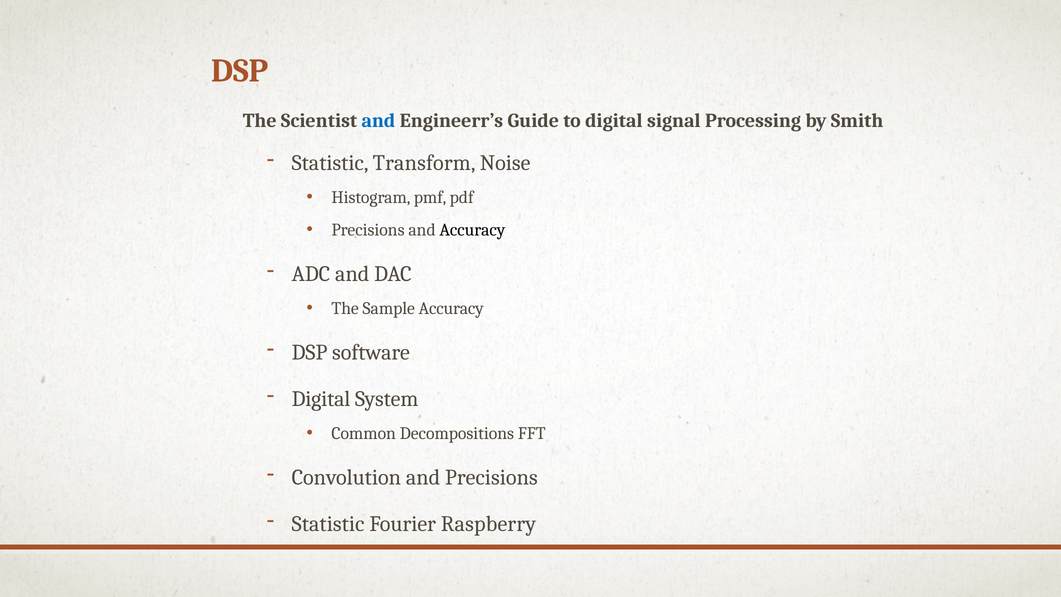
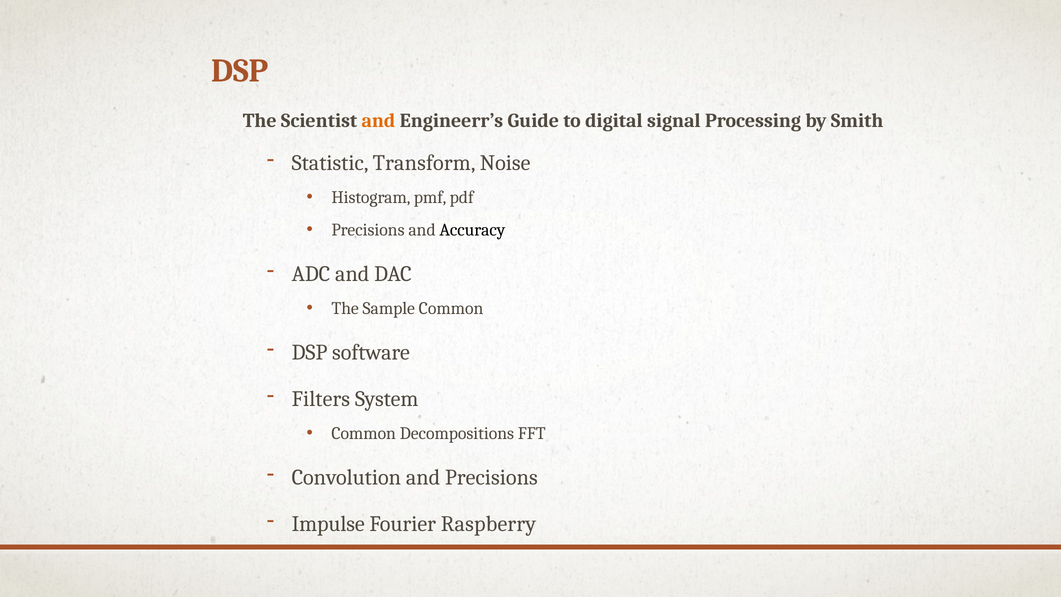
and at (378, 121) colour: blue -> orange
Sample Accuracy: Accuracy -> Common
Digital at (321, 399): Digital -> Filters
Statistic at (328, 524): Statistic -> Impulse
